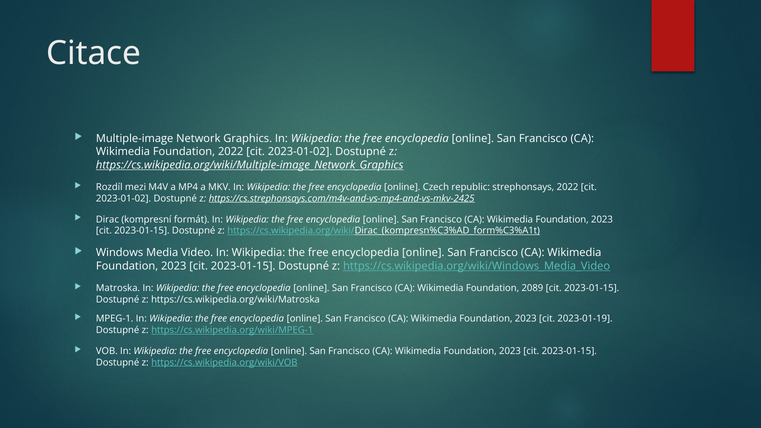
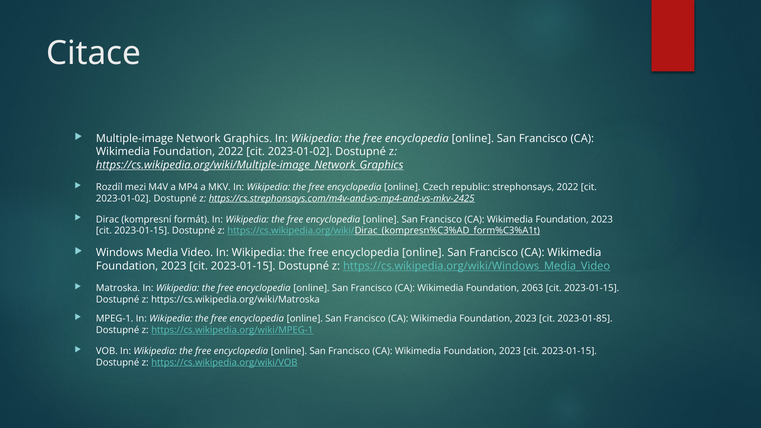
2089: 2089 -> 2063
2023-01-19: 2023-01-19 -> 2023-01-85
